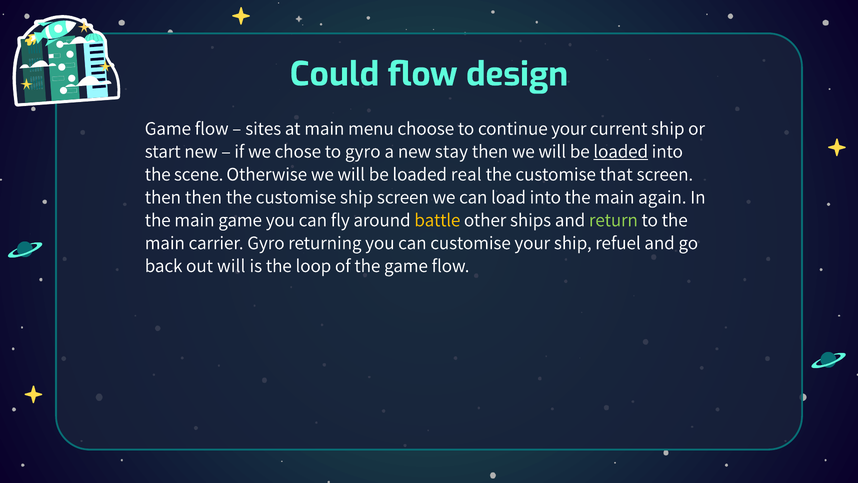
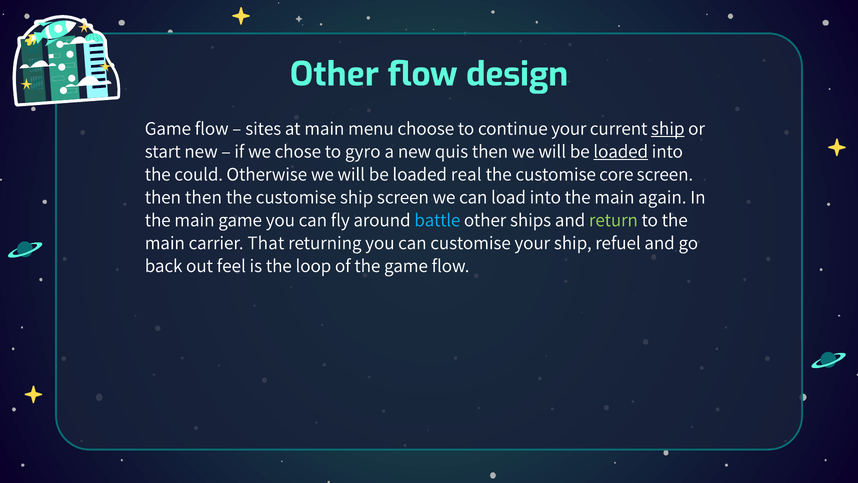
Could at (334, 74): Could -> Other
ship at (668, 128) underline: none -> present
stay: stay -> quis
scene: scene -> could
that: that -> core
battle colour: yellow -> light blue
carrier Gyro: Gyro -> That
out will: will -> feel
